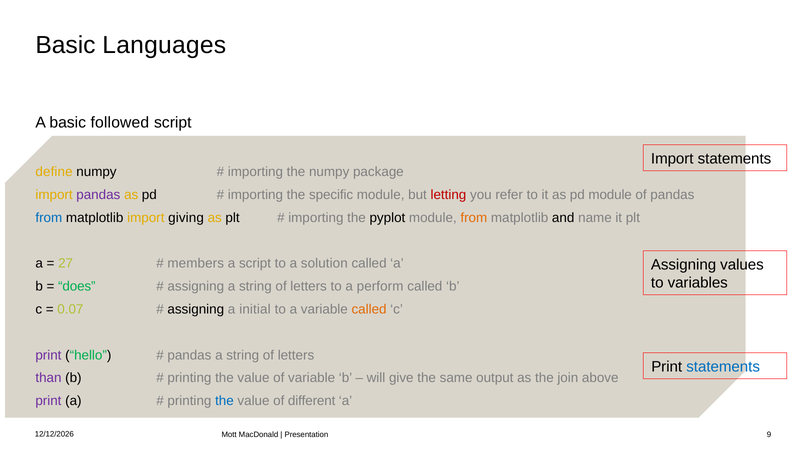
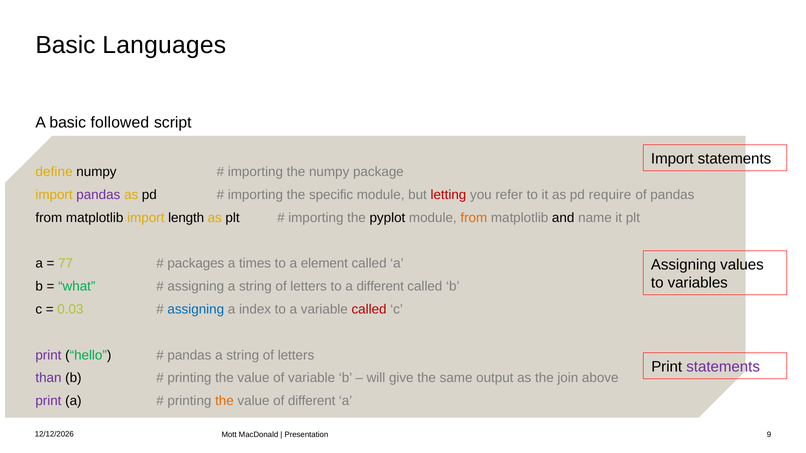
pd module: module -> require
from at (49, 218) colour: blue -> black
giving: giving -> length
27: 27 -> 77
members: members -> packages
a script: script -> times
solution: solution -> element
does: does -> what
a perform: perform -> different
0.07: 0.07 -> 0.03
assigning at (196, 310) colour: black -> blue
initial: initial -> index
called at (369, 310) colour: orange -> red
statements at (723, 367) colour: blue -> purple
the at (224, 401) colour: blue -> orange
